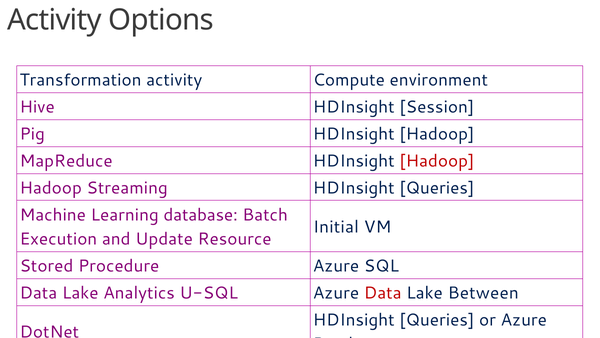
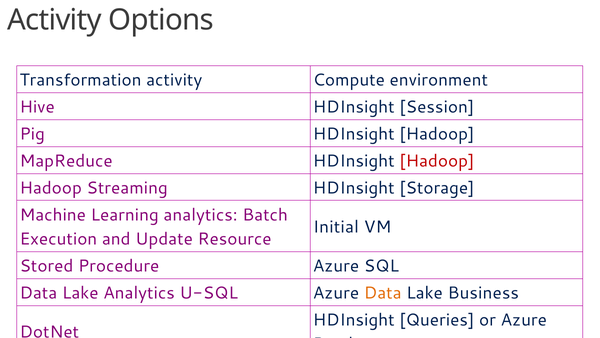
Streaming HDInsight Queries: Queries -> Storage
Learning database: database -> analytics
Data at (383, 293) colour: red -> orange
Between: Between -> Business
